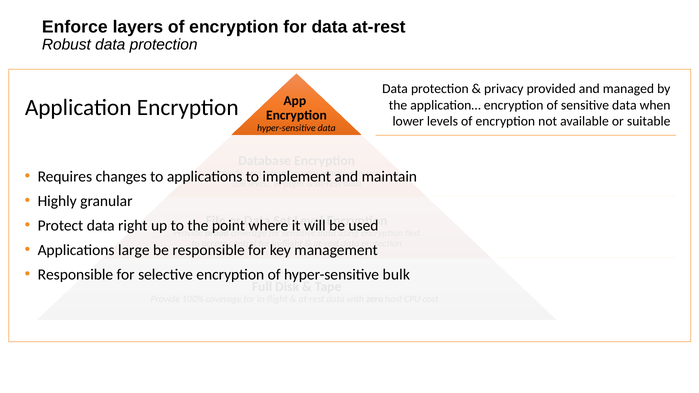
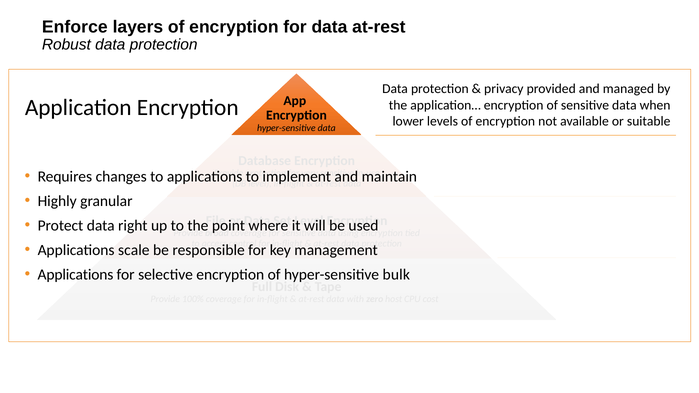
large: large -> scale
Responsible at (75, 275): Responsible -> Applications
